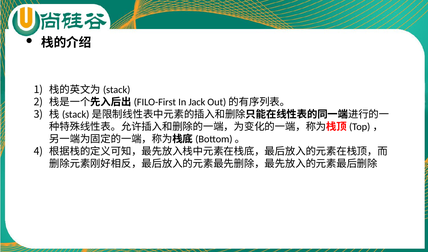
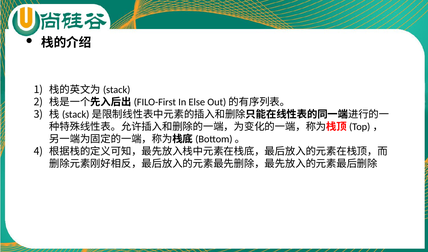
Jack: Jack -> Else
